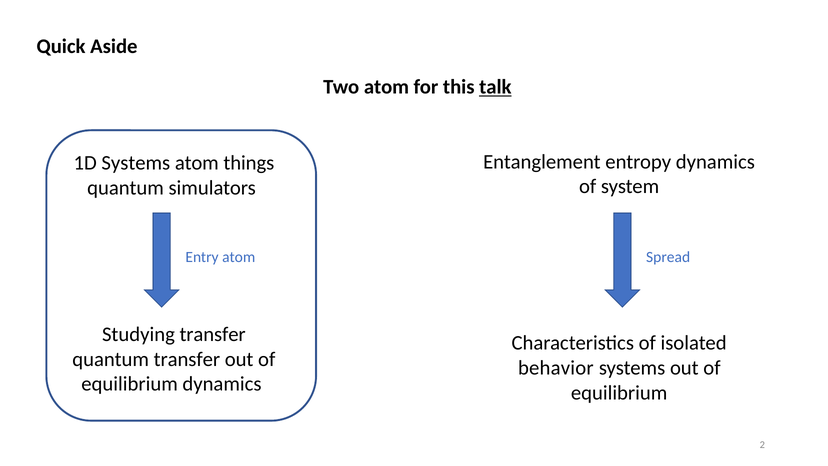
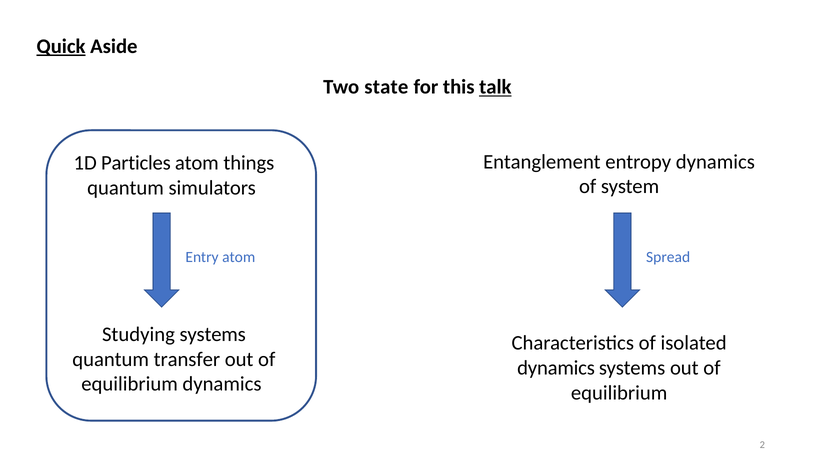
Quick underline: none -> present
Two atom: atom -> state
1D Systems: Systems -> Particles
Studying transfer: transfer -> systems
behavior at (556, 368): behavior -> dynamics
